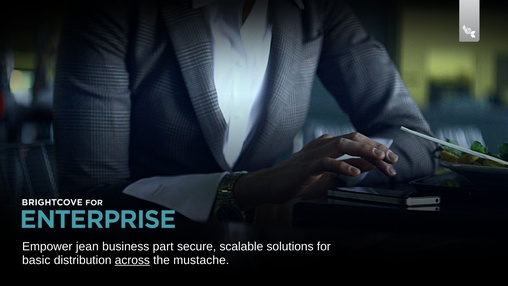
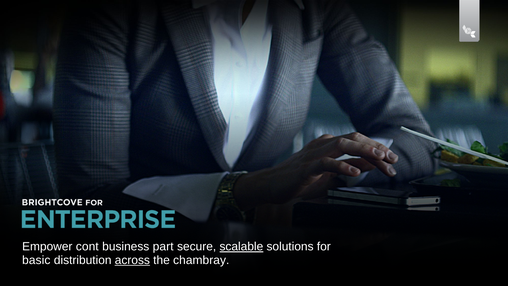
jean: jean -> cont
scalable underline: none -> present
mustache: mustache -> chambray
